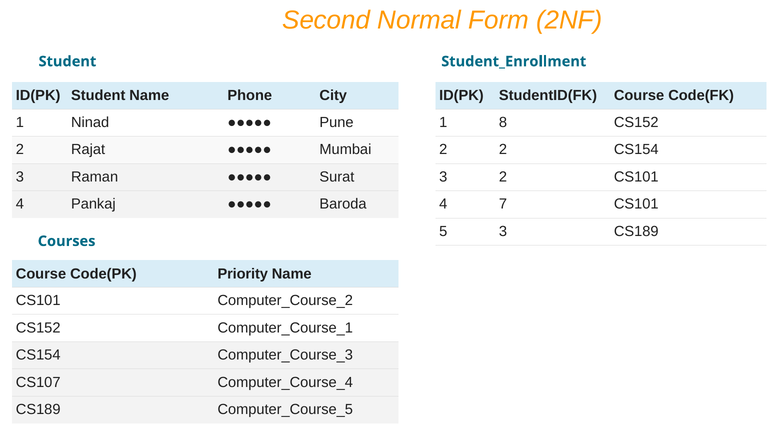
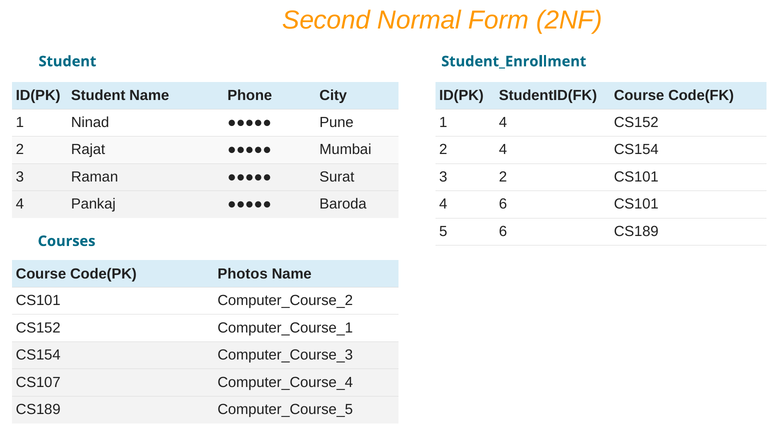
1 8: 8 -> 4
2 2: 2 -> 4
4 7: 7 -> 6
5 3: 3 -> 6
Priority: Priority -> Photos
